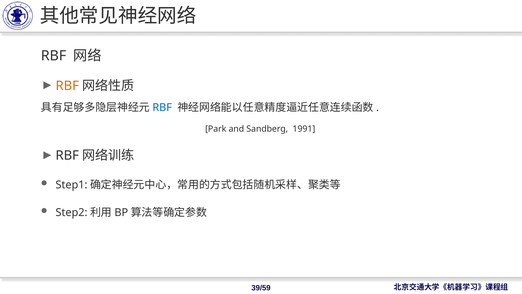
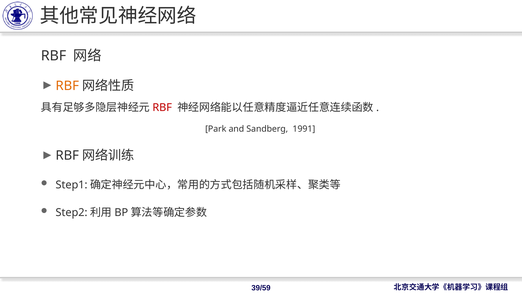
RBF at (162, 107) colour: blue -> red
